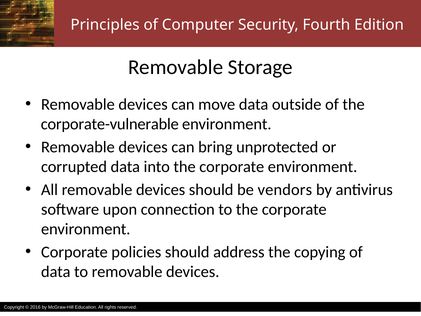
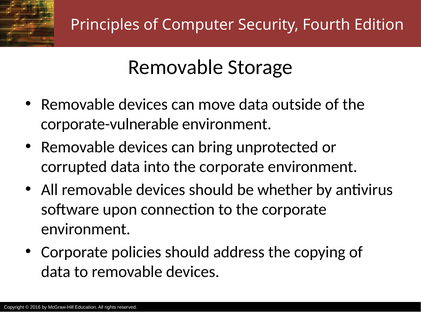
vendors: vendors -> whether
